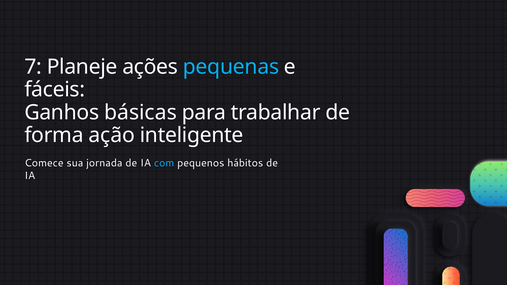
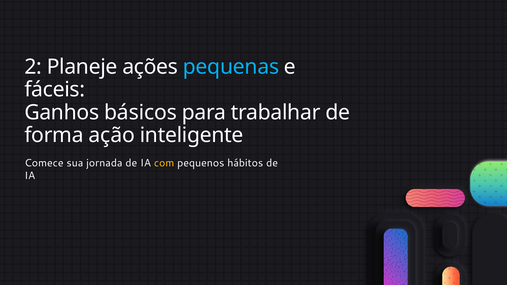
7: 7 -> 2
básicas: básicas -> básicos
com colour: light blue -> yellow
